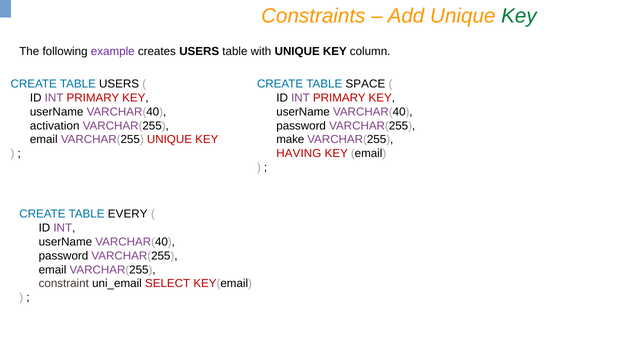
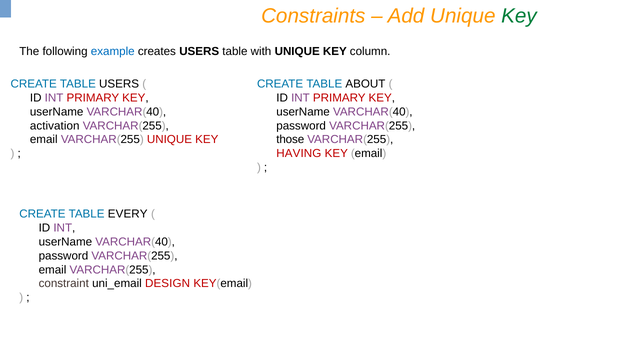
example colour: purple -> blue
SPACE: SPACE -> ABOUT
make: make -> those
SELECT: SELECT -> DESIGN
